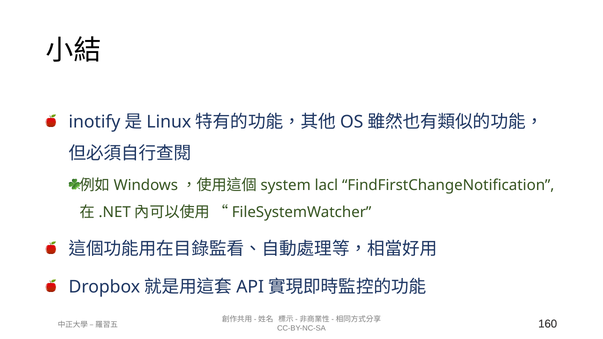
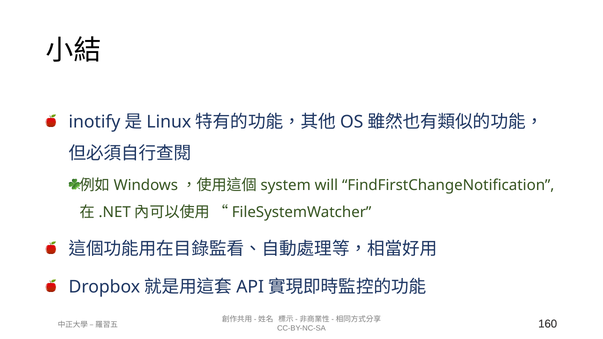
lacl: lacl -> will
